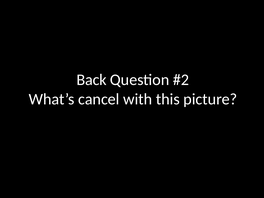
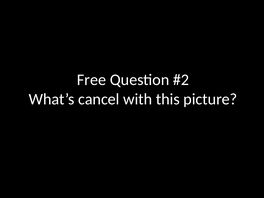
Back: Back -> Free
